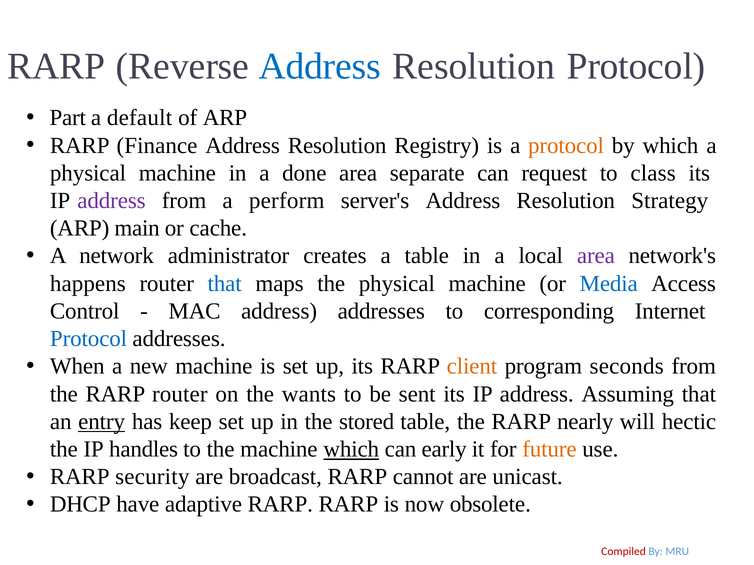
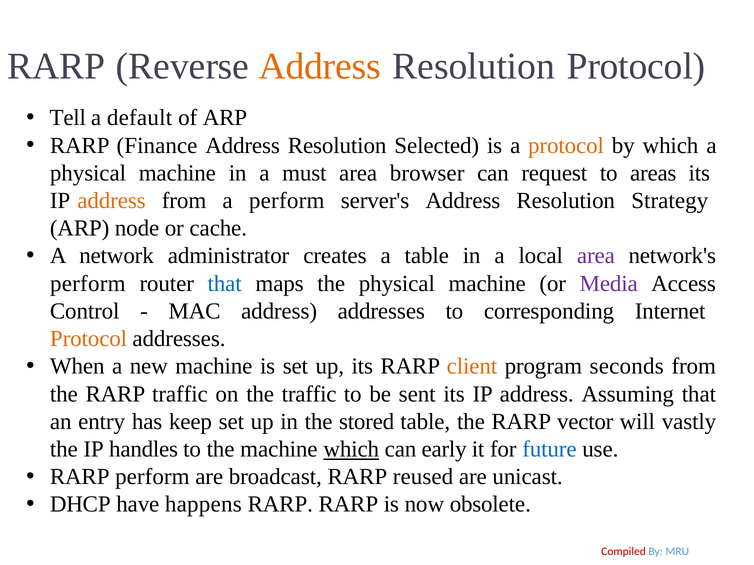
Address at (320, 66) colour: blue -> orange
Part: Part -> Tell
Registry: Registry -> Selected
done: done -> must
separate: separate -> browser
class: class -> areas
address at (111, 201) colour: purple -> orange
main: main -> node
happens at (88, 284): happens -> perform
Media colour: blue -> purple
Protocol at (89, 339) colour: blue -> orange
RARP router: router -> traffic
the wants: wants -> traffic
entry underline: present -> none
nearly: nearly -> vector
hectic: hectic -> vastly
future colour: orange -> blue
RARP security: security -> perform
cannot: cannot -> reused
adaptive: adaptive -> happens
